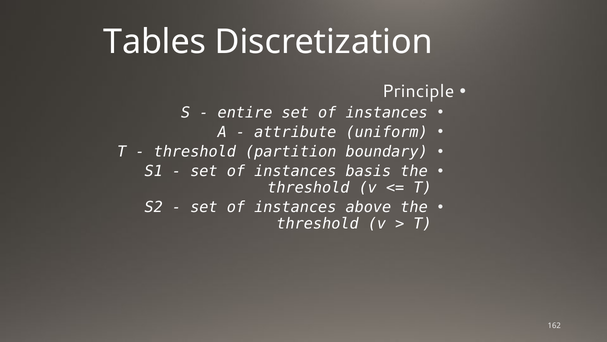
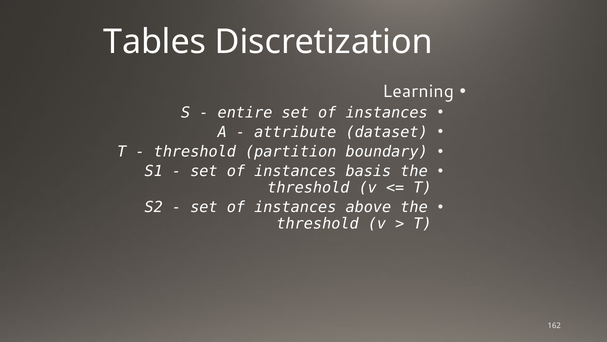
Principle: Principle -> Learning
uniform: uniform -> dataset
